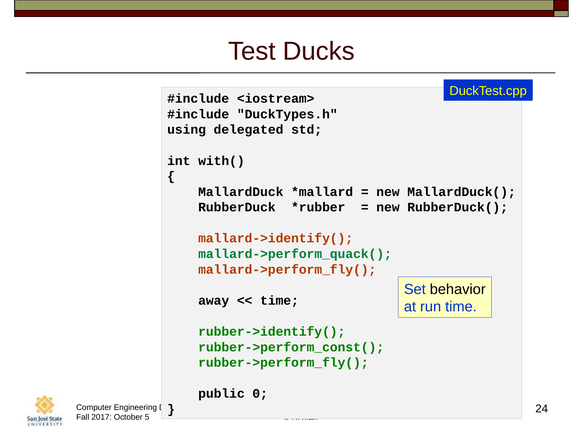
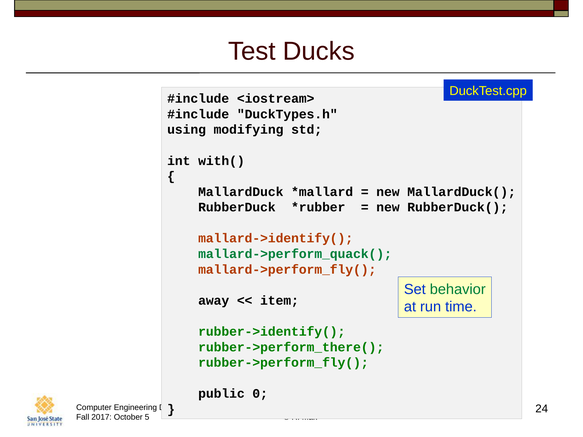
delegated: delegated -> modifying
behavior colour: black -> green
time at (280, 301): time -> item
rubber->perform_const(: rubber->perform_const( -> rubber->perform_there(
